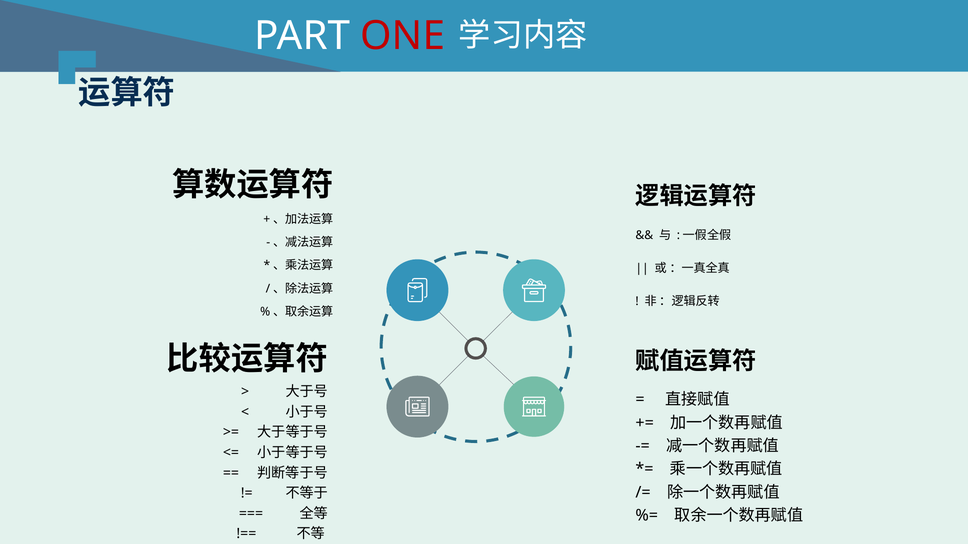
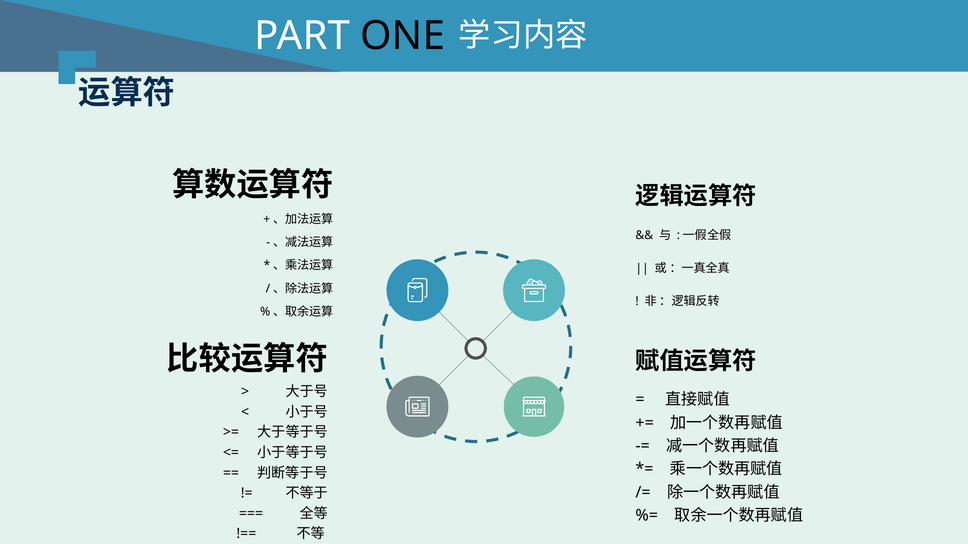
ONE colour: red -> black
